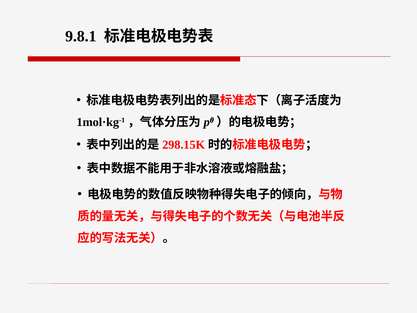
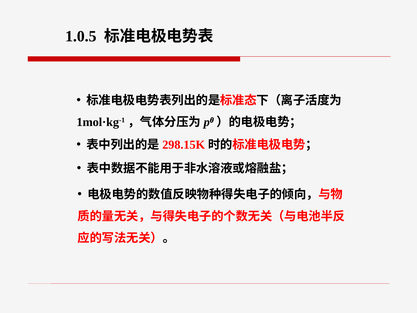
9.8.1: 9.8.1 -> 1.0.5
